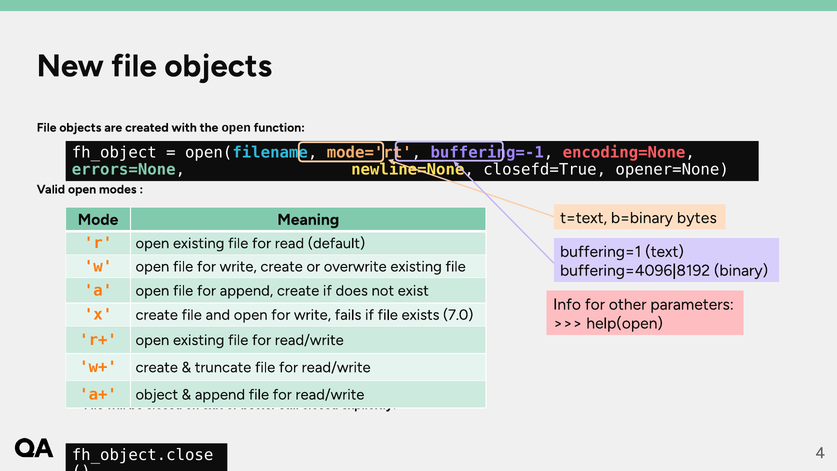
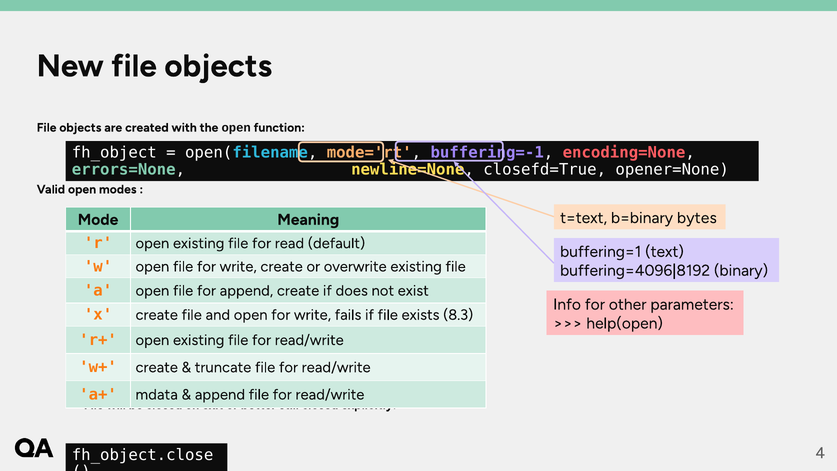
7.0: 7.0 -> 8.3
object: object -> mdata
